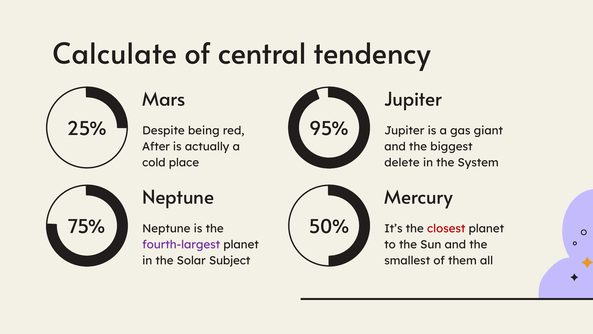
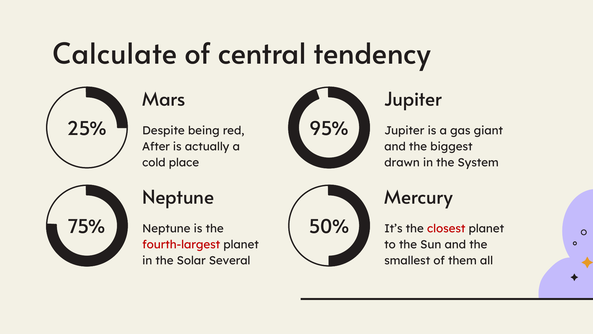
delete: delete -> drawn
fourth-largest colour: purple -> red
Subject: Subject -> Several
